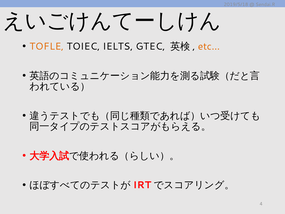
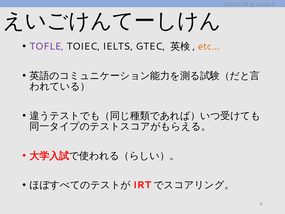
TOFLE colour: orange -> purple
